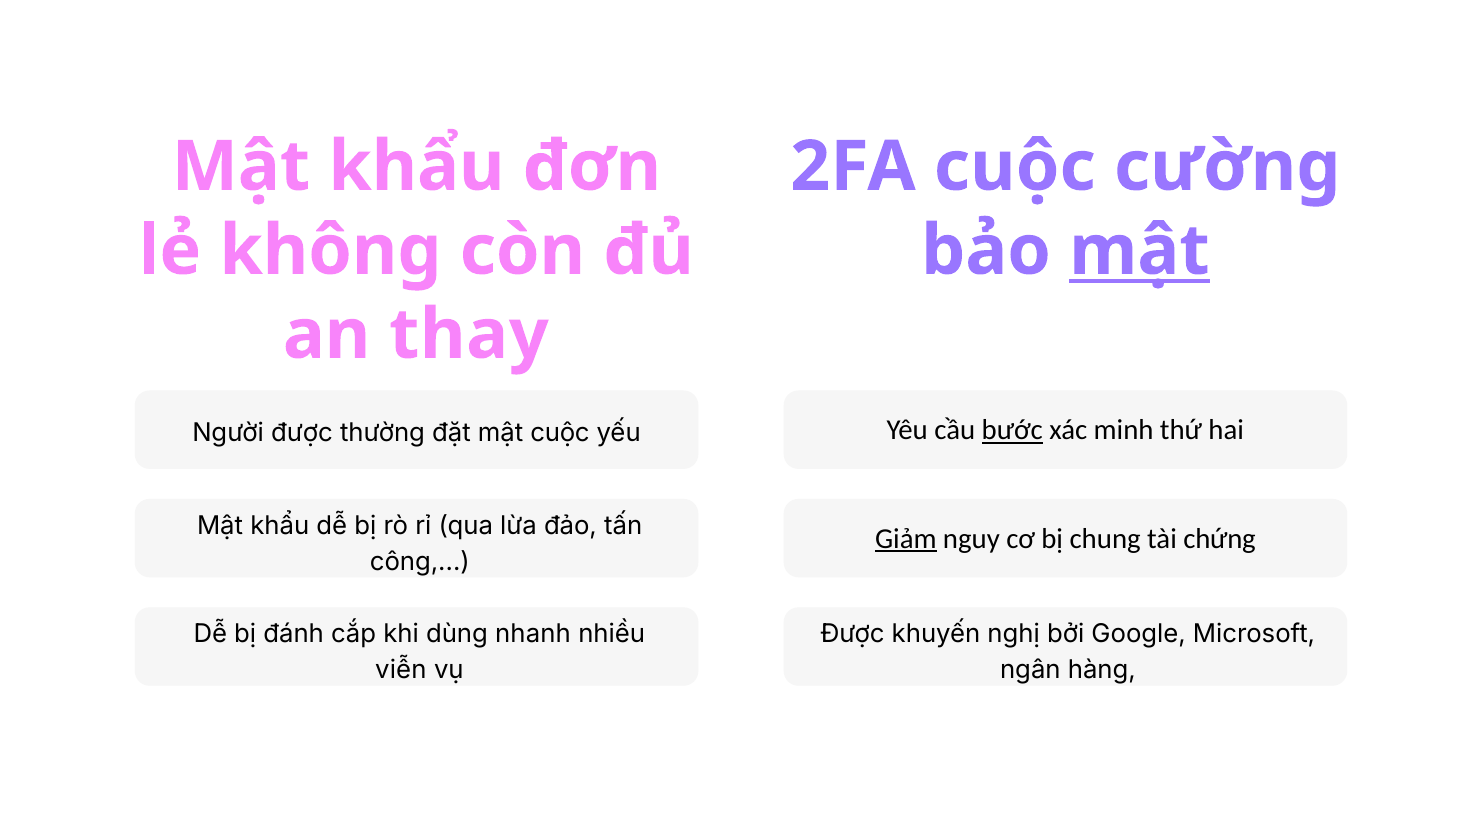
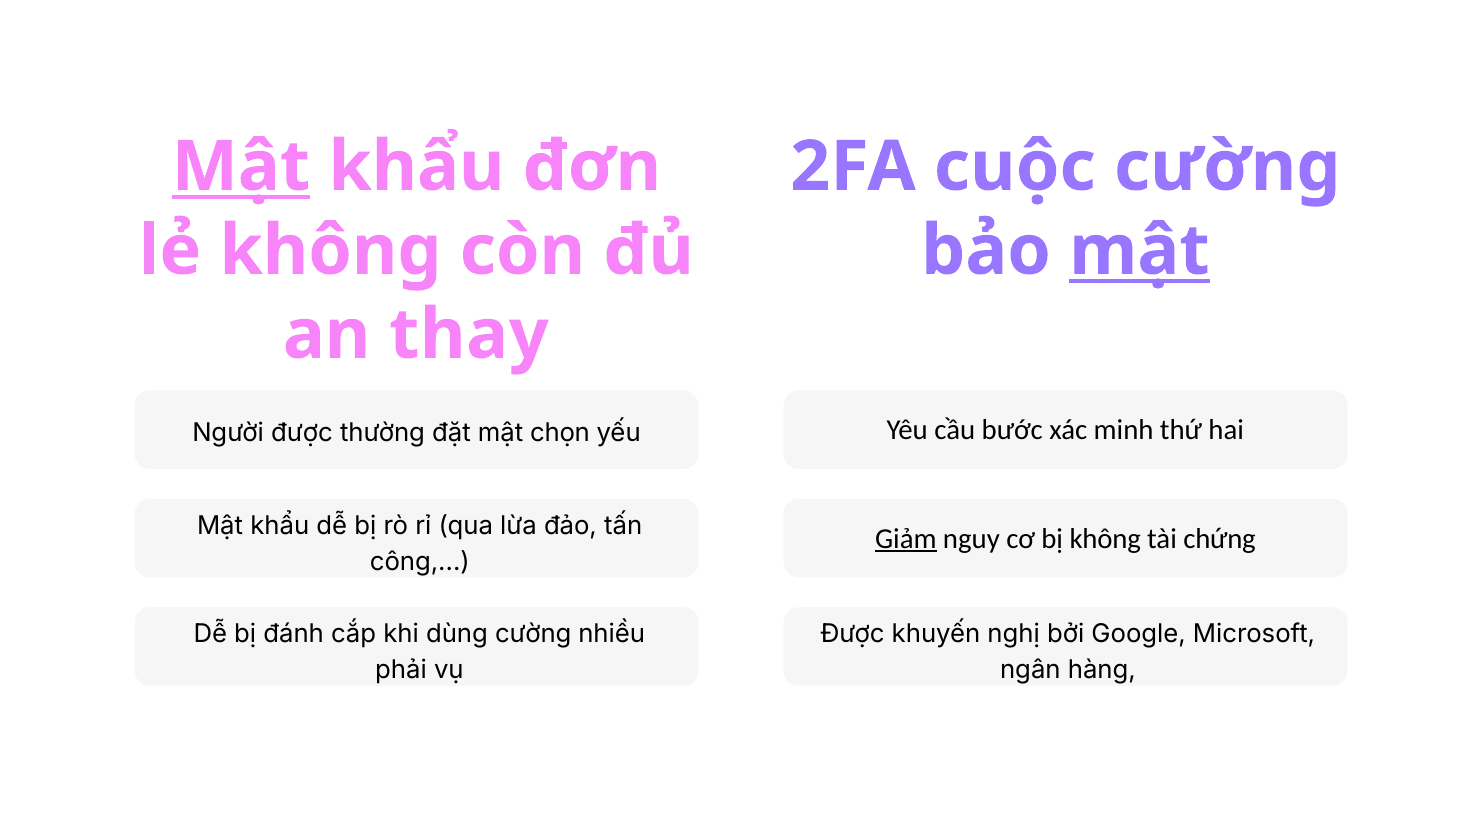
Mật at (241, 167) underline: none -> present
bước underline: present -> none
mật cuộc: cuộc -> chọn
bị chung: chung -> không
dùng nhanh: nhanh -> cường
viễn: viễn -> phải
